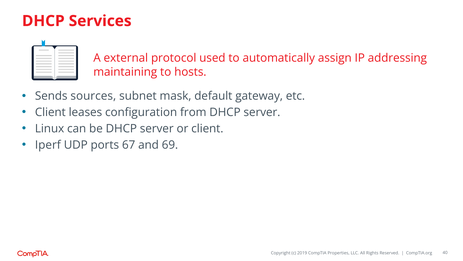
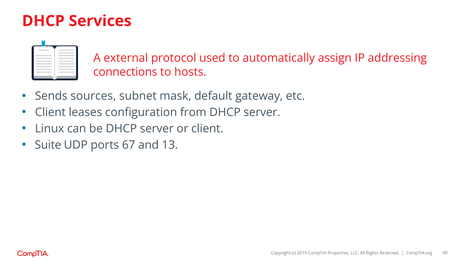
maintaining: maintaining -> connections
Iperf: Iperf -> Suite
69: 69 -> 13
